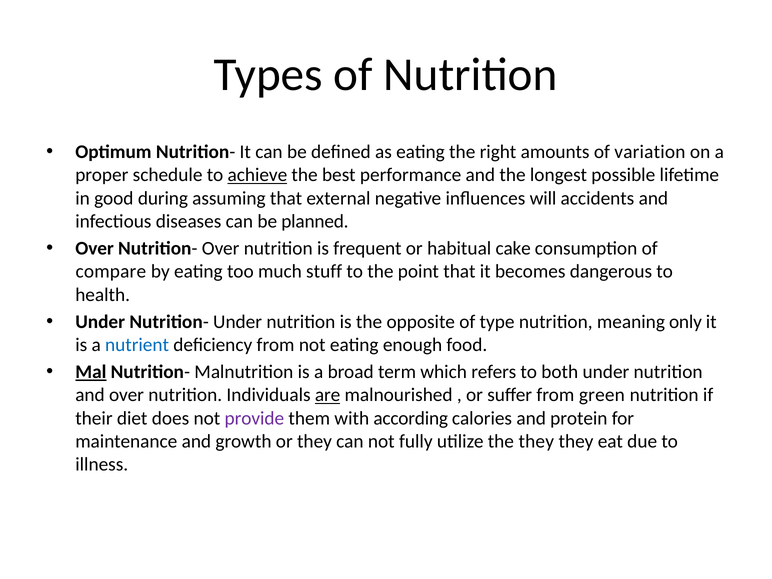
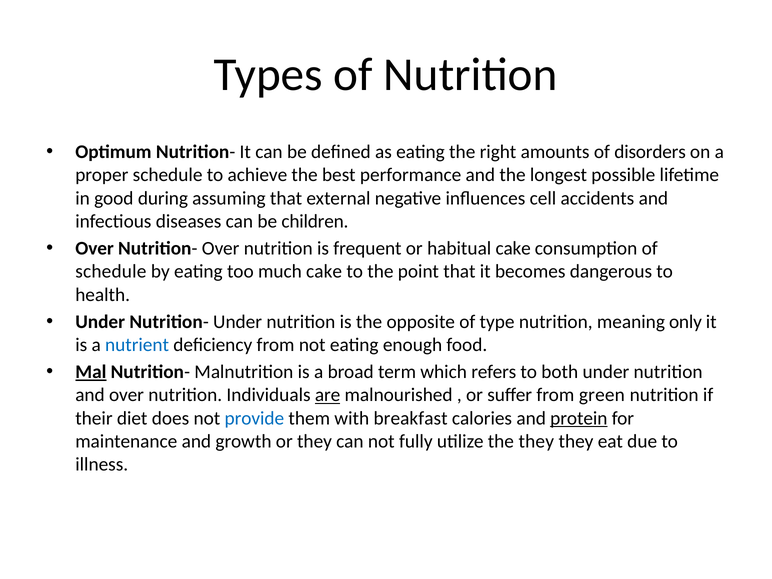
variation: variation -> disorders
achieve underline: present -> none
will: will -> cell
planned: planned -> children
compare at (111, 272): compare -> schedule
much stuff: stuff -> cake
provide colour: purple -> blue
according: according -> breakfast
protein underline: none -> present
